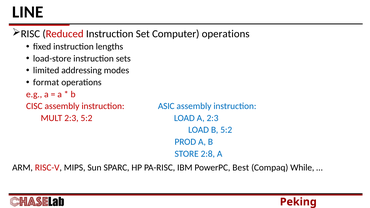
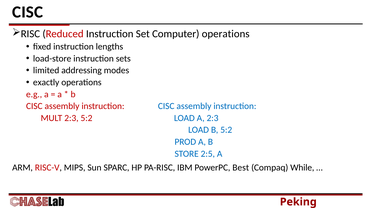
LINE at (28, 12): LINE -> CISC
format: format -> exactly
instruction ASIC: ASIC -> CISC
2:8: 2:8 -> 2:5
